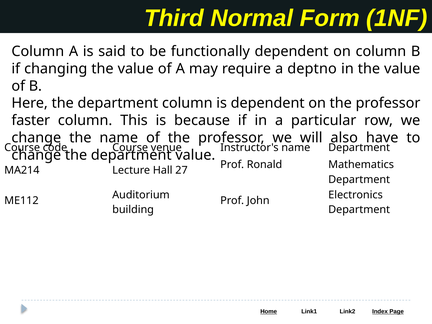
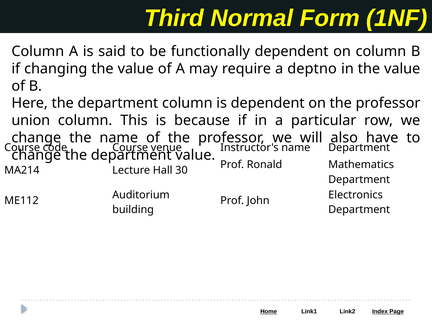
faster: faster -> union
27: 27 -> 30
